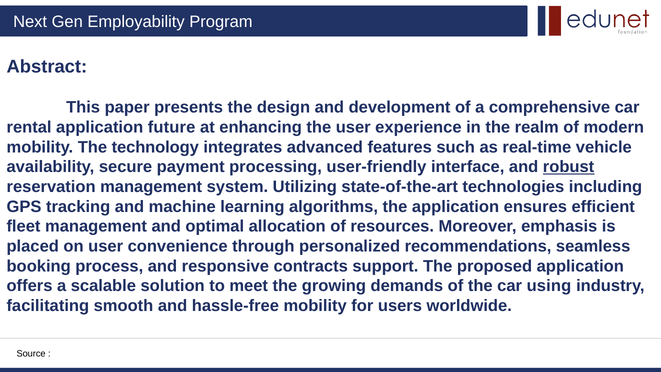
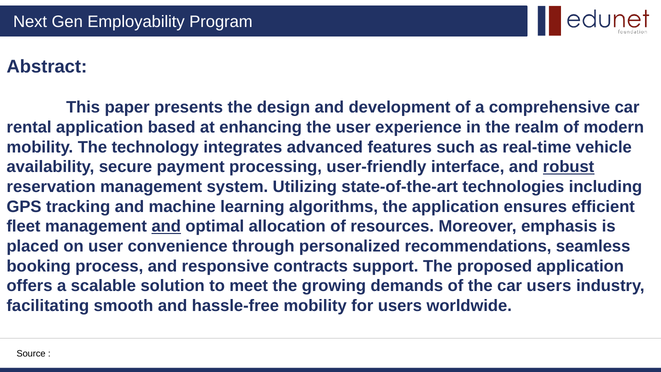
future: future -> based
and at (166, 226) underline: none -> present
car using: using -> users
